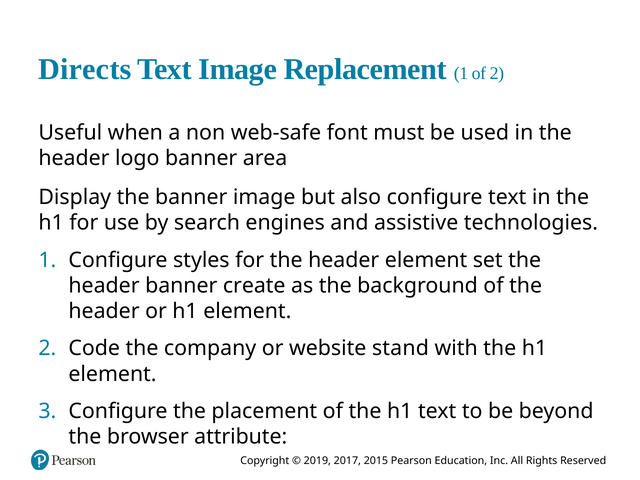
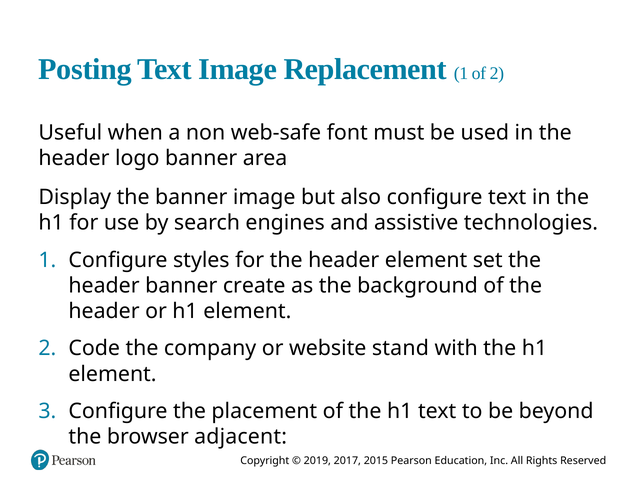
Directs: Directs -> Posting
attribute: attribute -> adjacent
